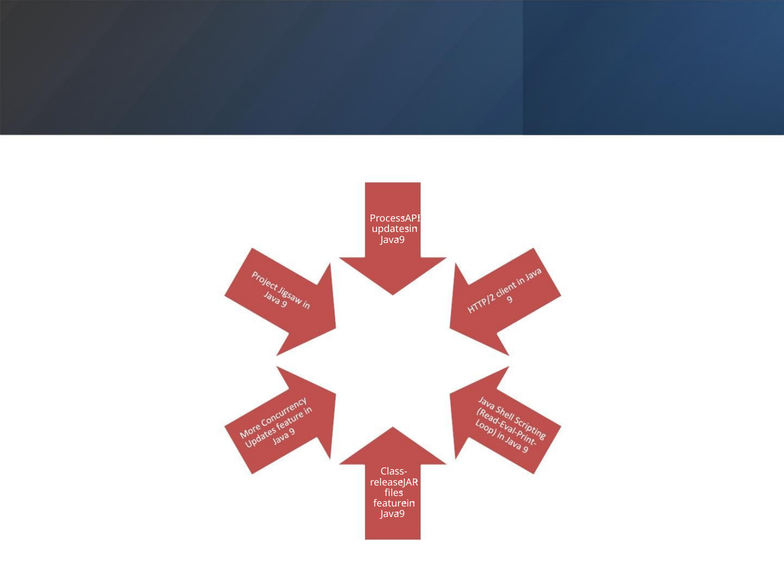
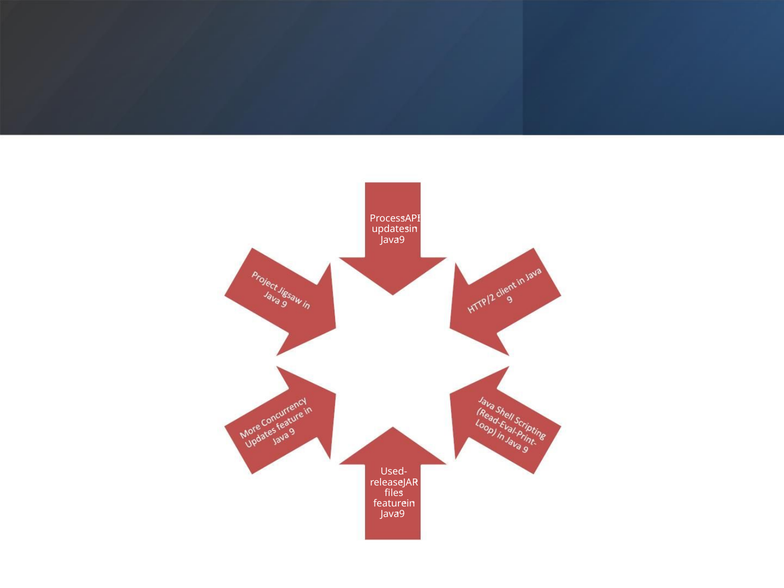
Class-: Class- -> Used-
